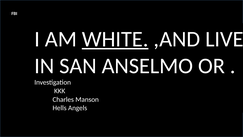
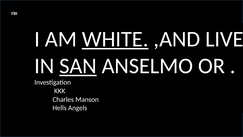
SAN underline: none -> present
